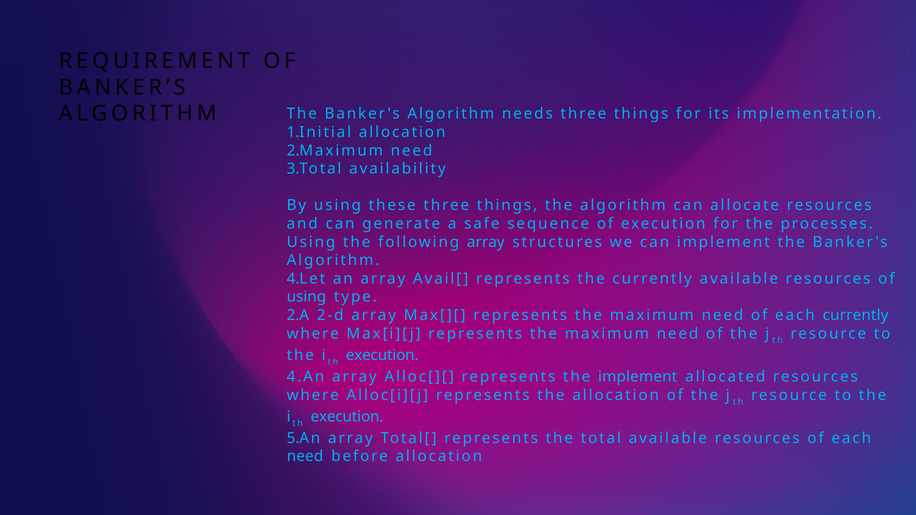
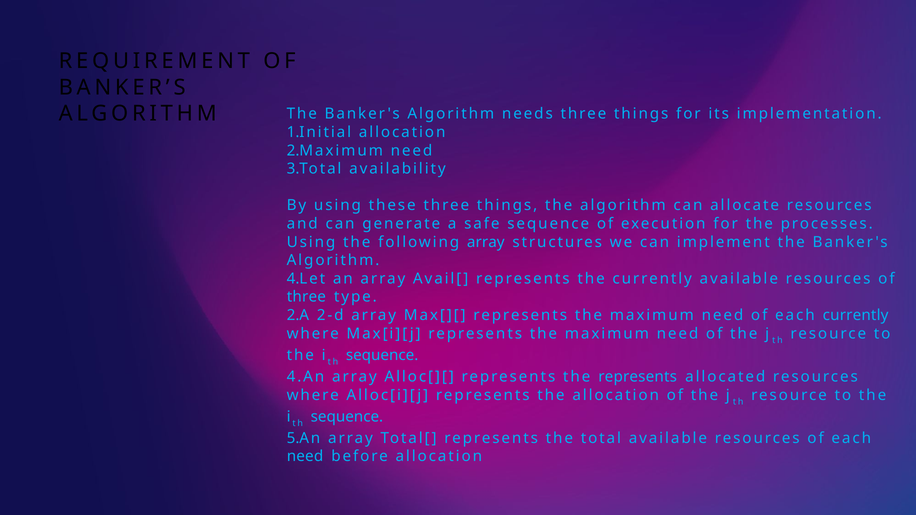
using at (306, 297): using -> three
execution at (382, 355): execution -> sequence
the implement: implement -> represents
execution at (347, 417): execution -> sequence
